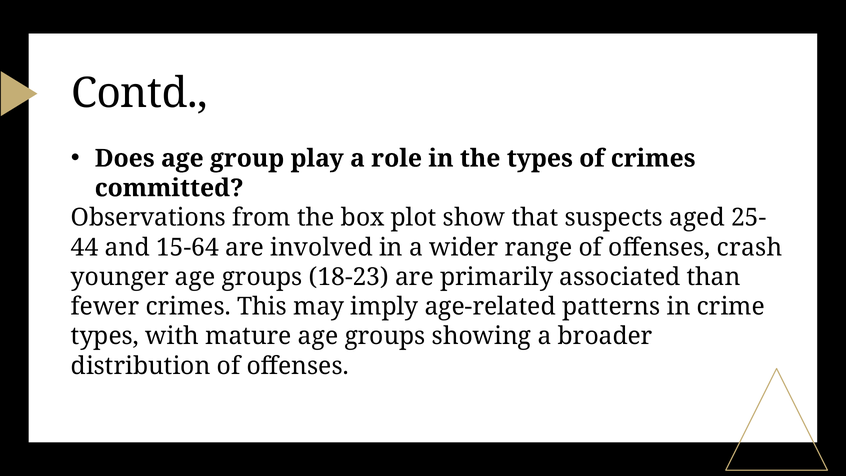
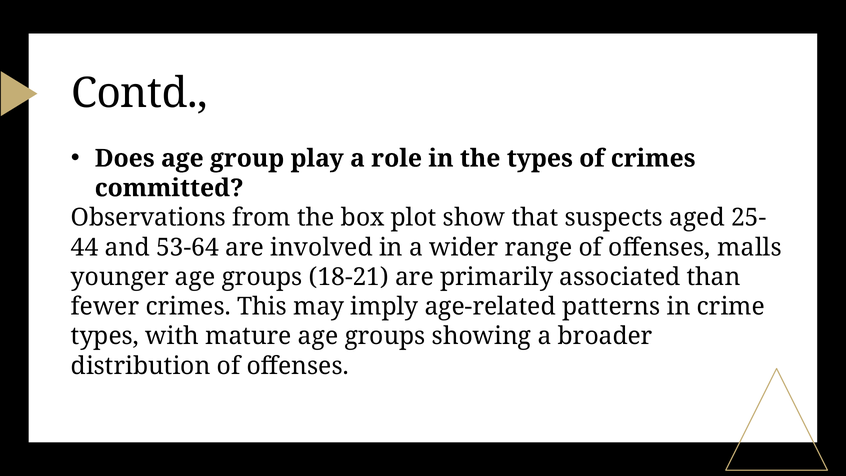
15-64: 15-64 -> 53-64
crash: crash -> malls
18-23: 18-23 -> 18-21
